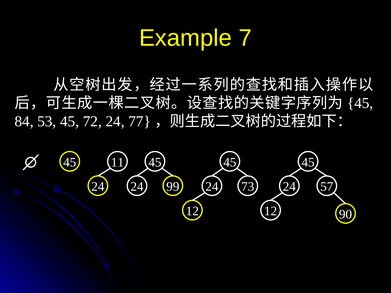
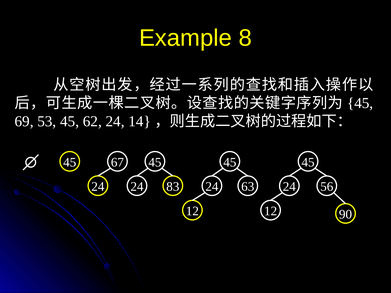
7: 7 -> 8
84: 84 -> 69
72: 72 -> 62
77: 77 -> 14
11: 11 -> 67
99: 99 -> 83
73: 73 -> 63
57: 57 -> 56
